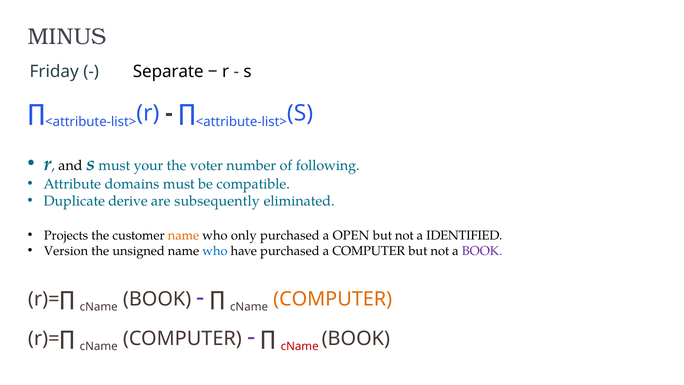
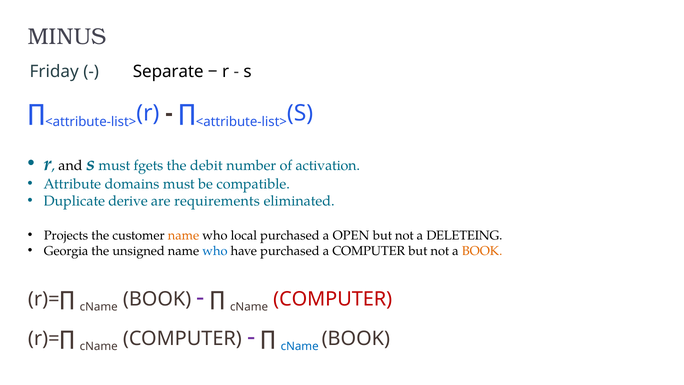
your: your -> fgets
voter: voter -> debit
following: following -> activation
subsequently: subsequently -> requirements
only: only -> local
IDENTIFIED: IDENTIFIED -> DELETEING
Version: Version -> Georgia
BOOK at (482, 251) colour: purple -> orange
COMPUTER at (333, 299) colour: orange -> red
cName at (300, 346) colour: red -> blue
